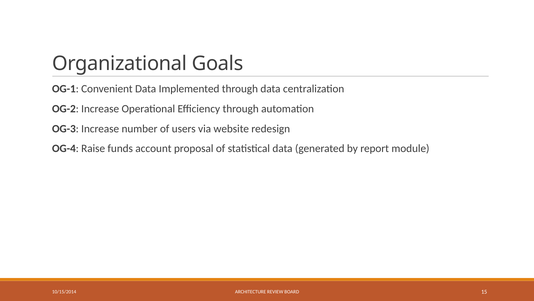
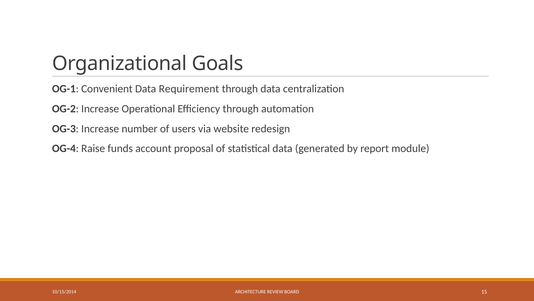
Implemented: Implemented -> Requirement
